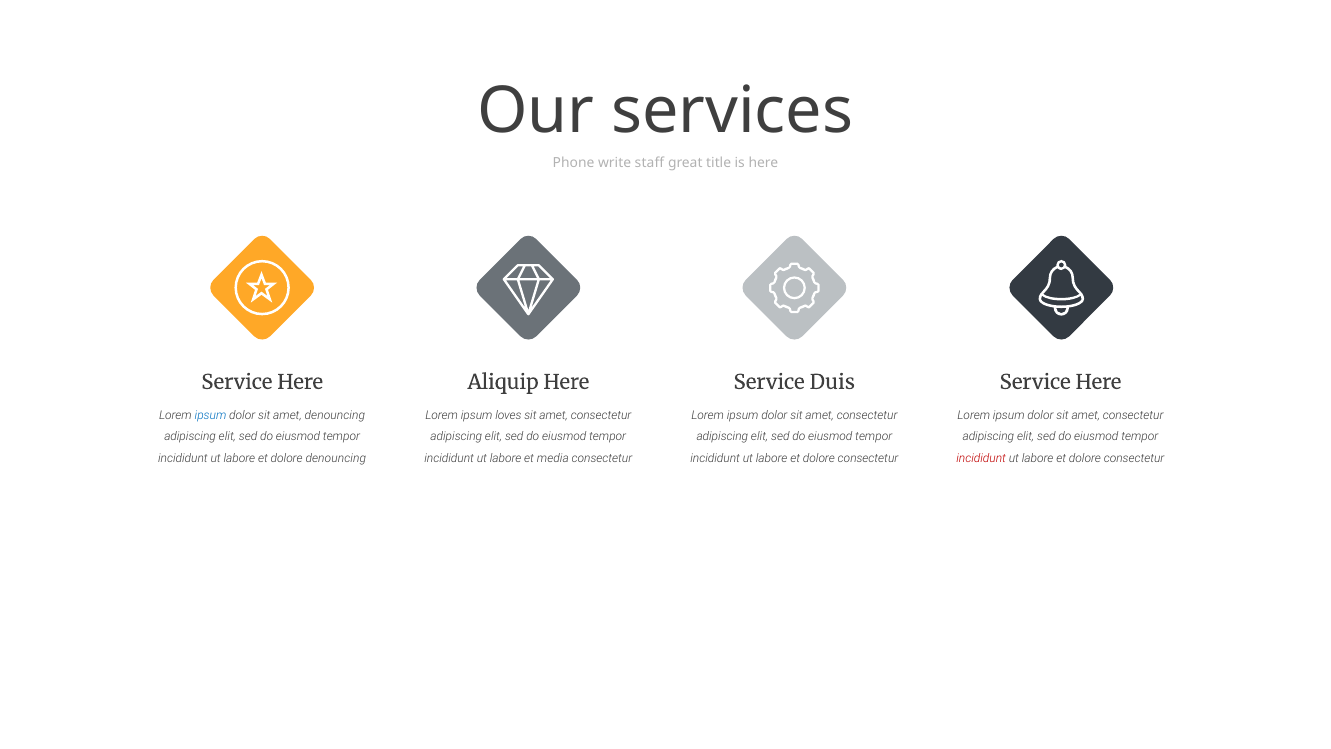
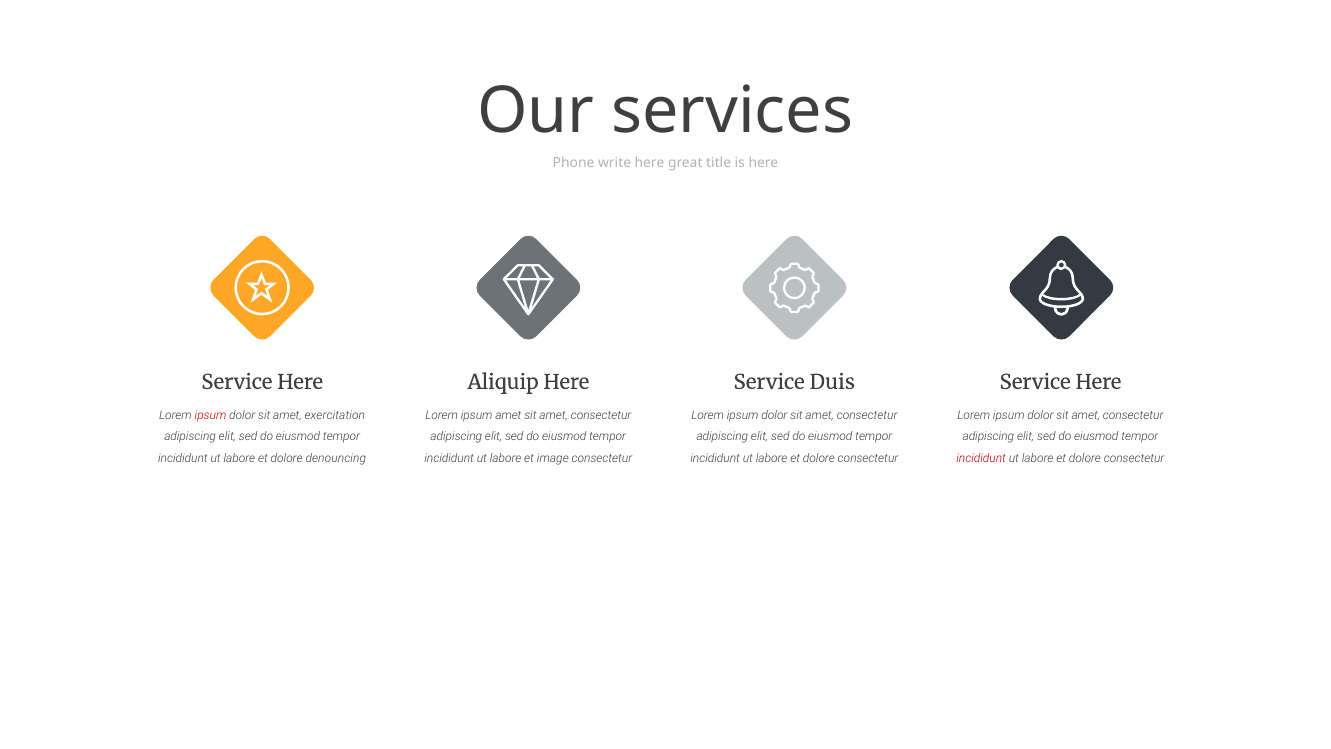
write staff: staff -> here
ipsum at (211, 415) colour: blue -> red
amet denouncing: denouncing -> exercitation
ipsum loves: loves -> amet
media: media -> image
